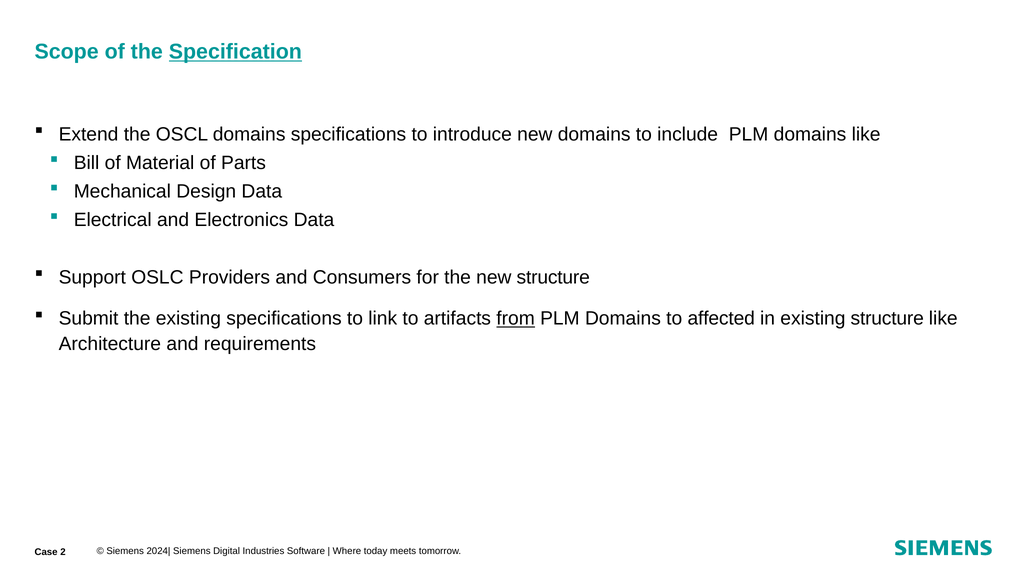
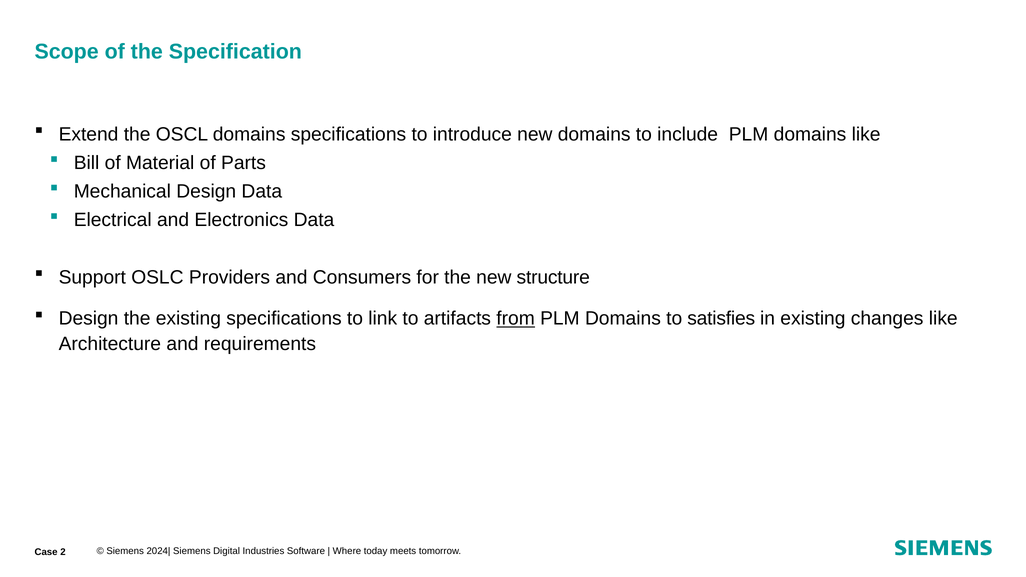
Specification underline: present -> none
Submit at (89, 319): Submit -> Design
affected: affected -> satisfies
existing structure: structure -> changes
